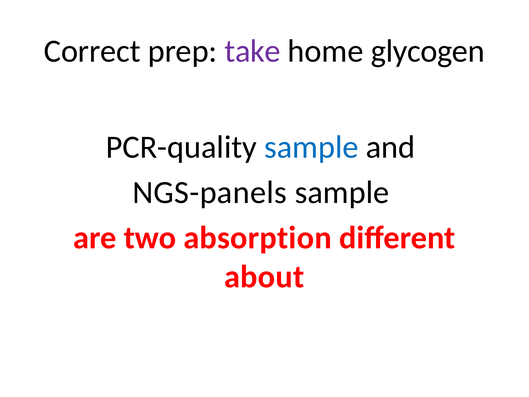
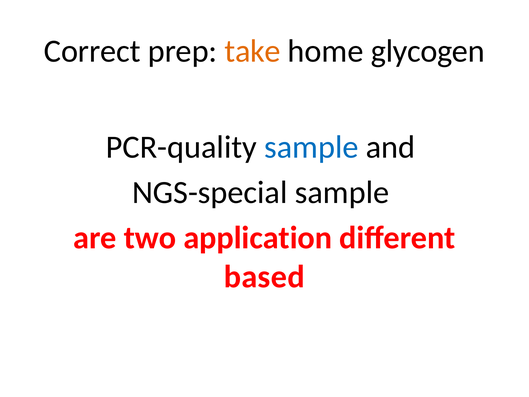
take colour: purple -> orange
NGS-panels: NGS-panels -> NGS-special
absorption: absorption -> application
about: about -> based
